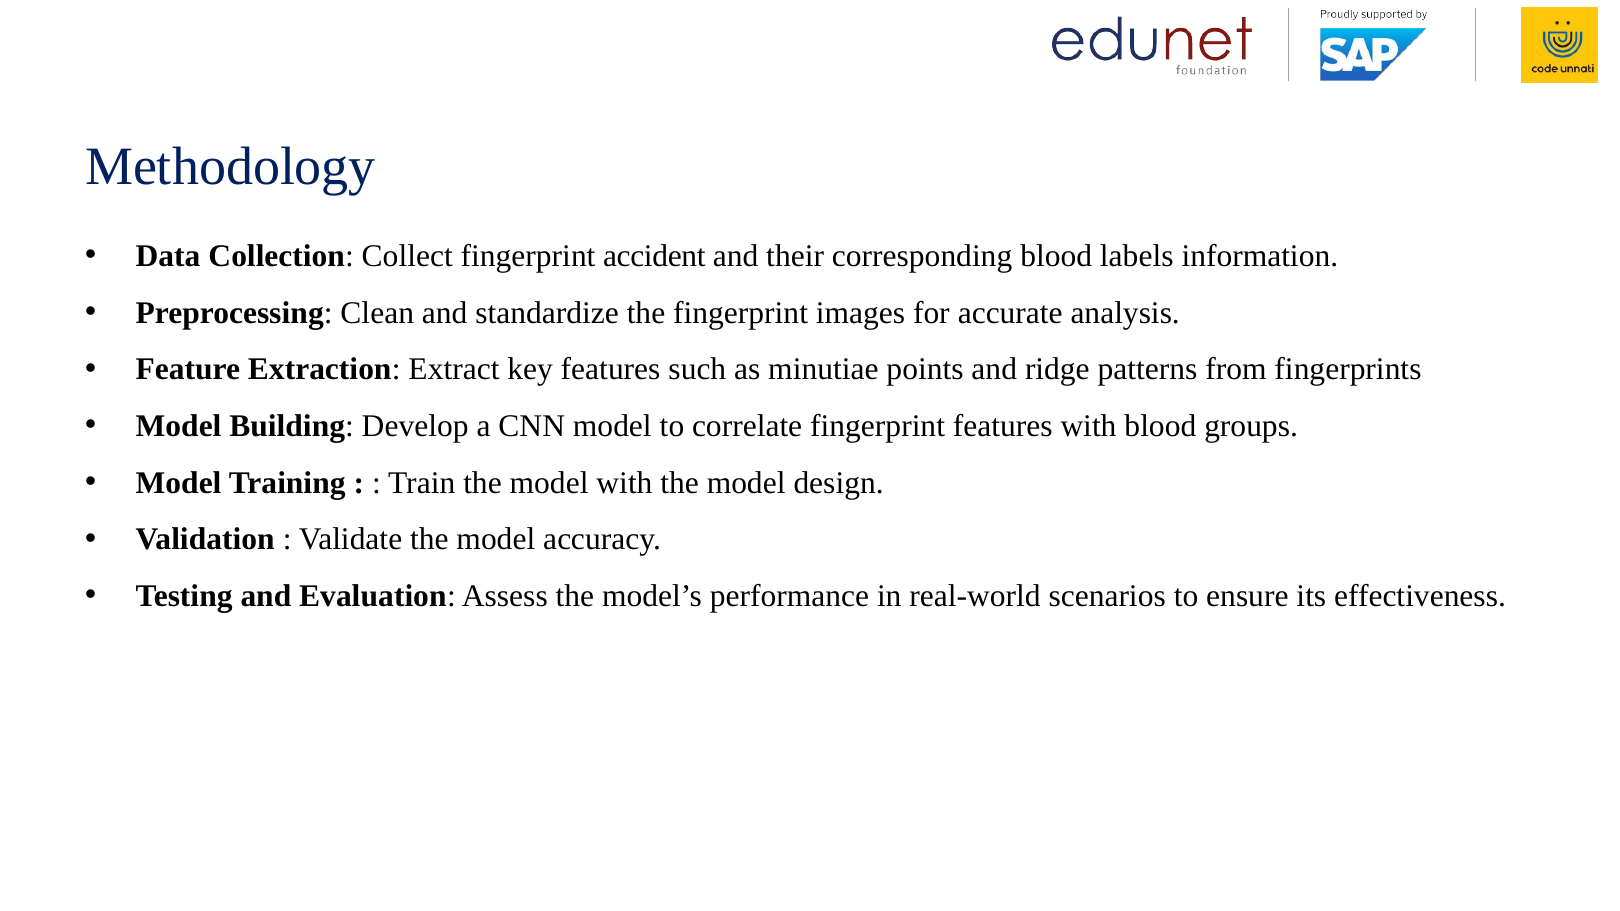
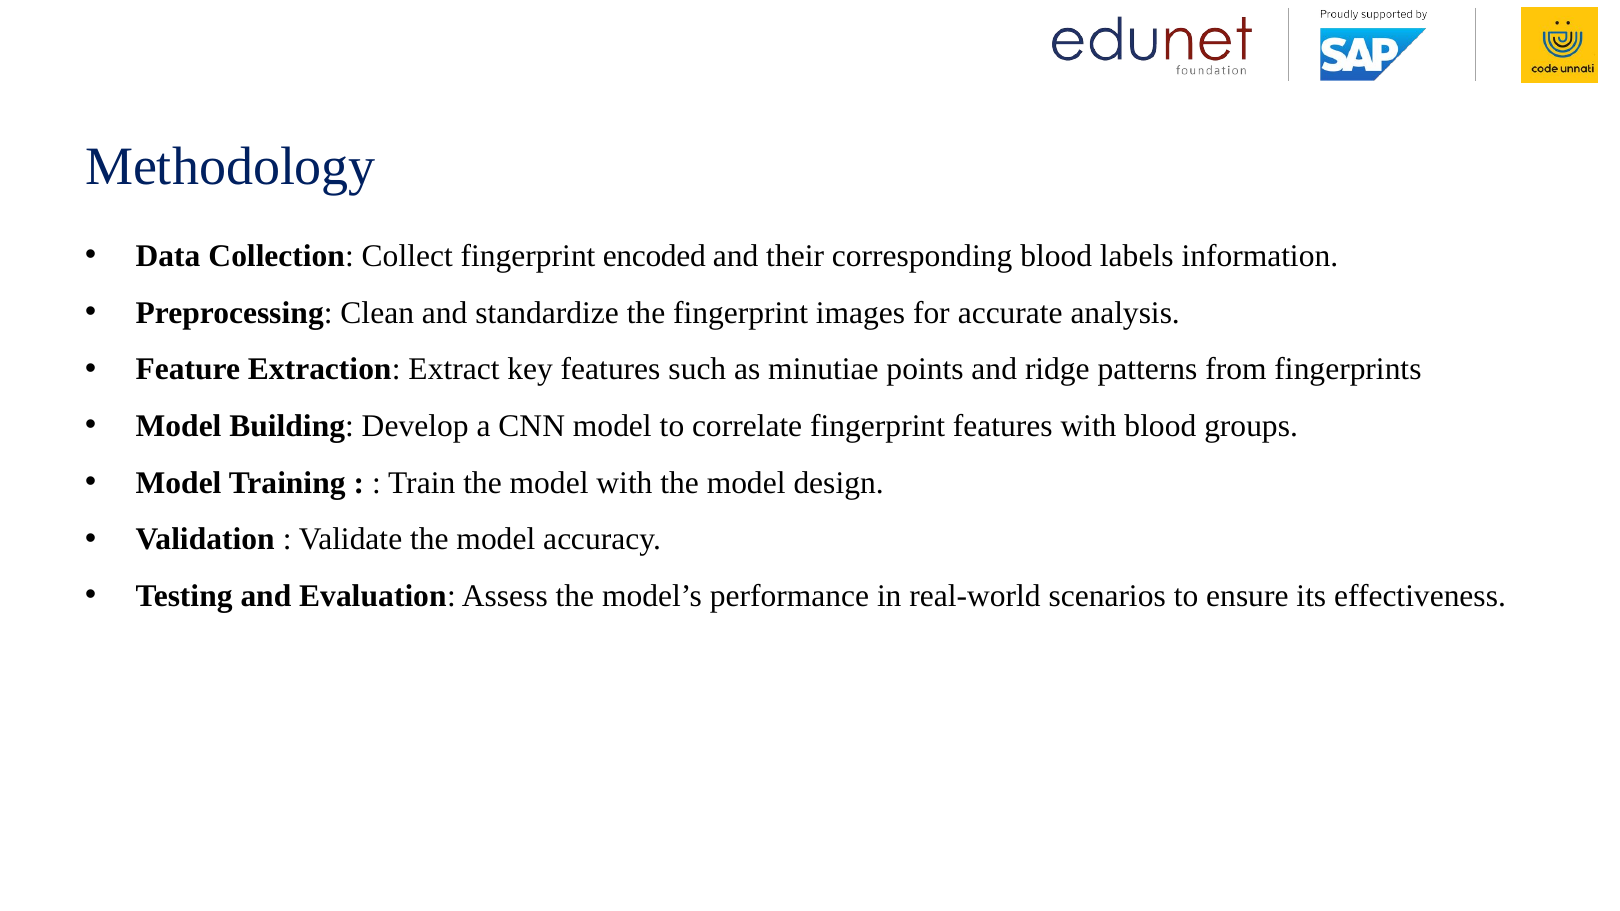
accident: accident -> encoded
